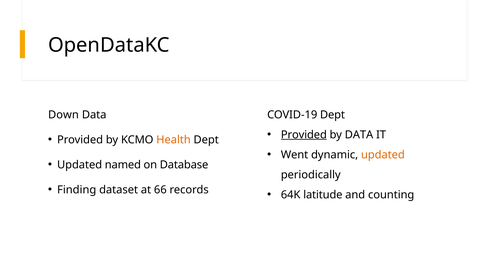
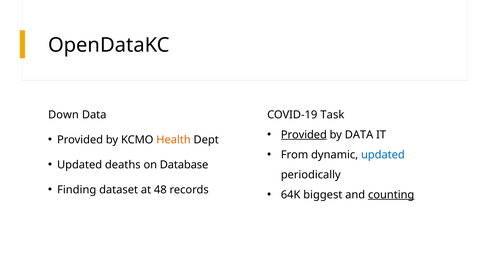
COVID-19 Dept: Dept -> Task
Went: Went -> From
updated at (383, 155) colour: orange -> blue
named: named -> deaths
66: 66 -> 48
latitude: latitude -> biggest
counting underline: none -> present
